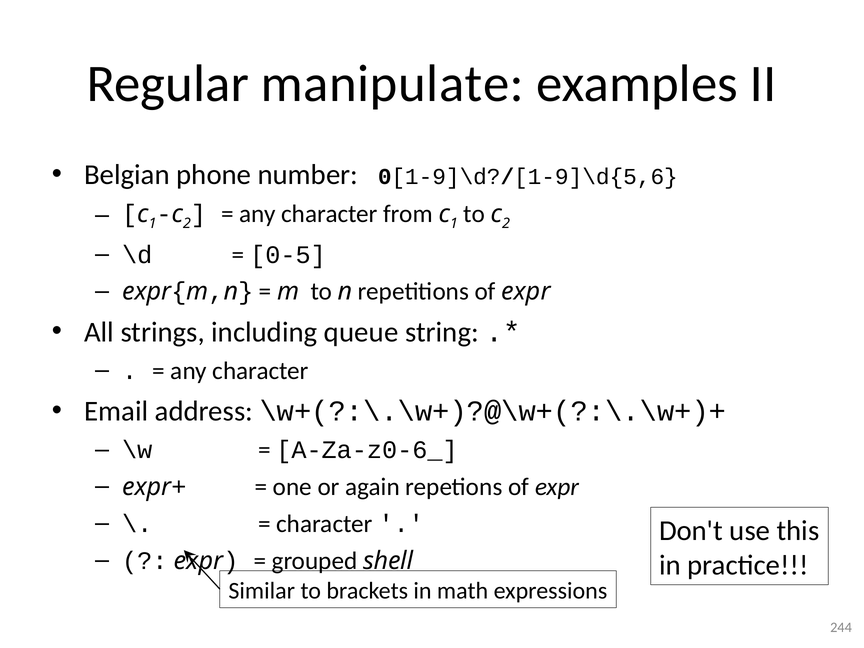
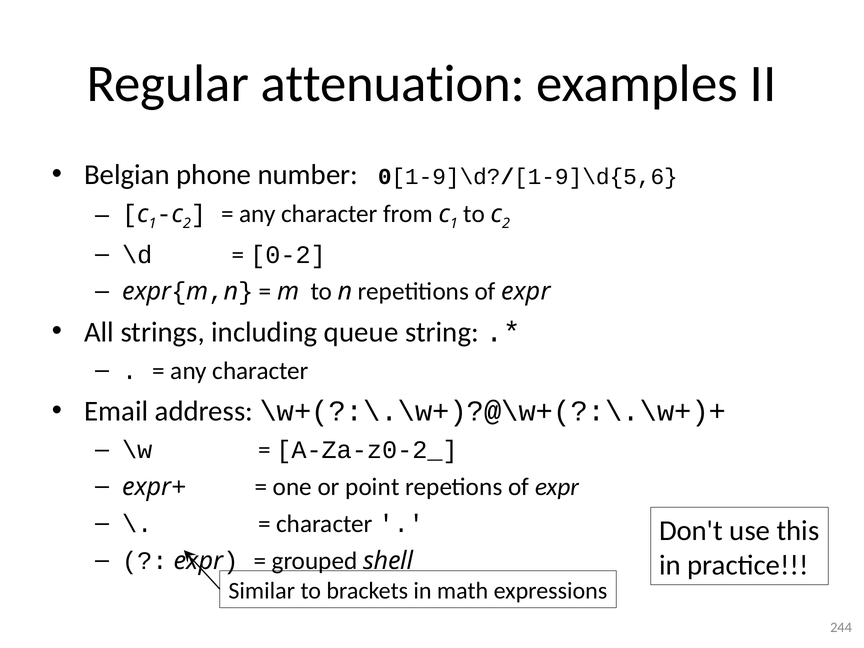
manipulate: manipulate -> attenuation
0-5: 0-5 -> 0-2
A-Za-z0-6_: A-Za-z0-6_ -> A-Za-z0-2_
again: again -> point
